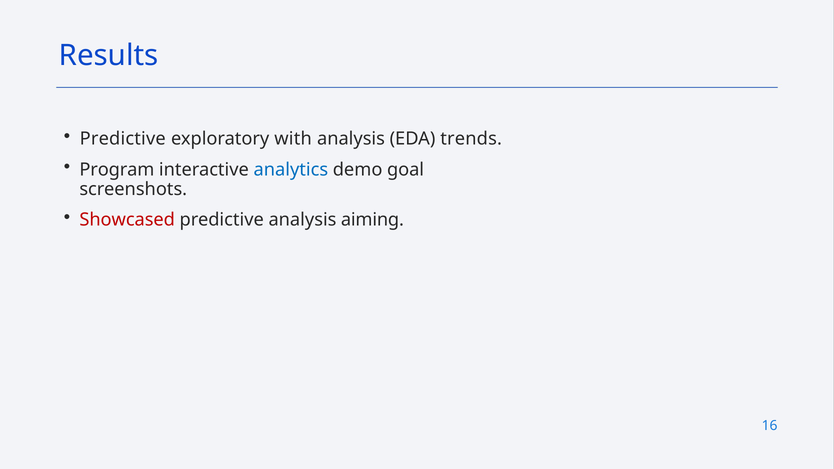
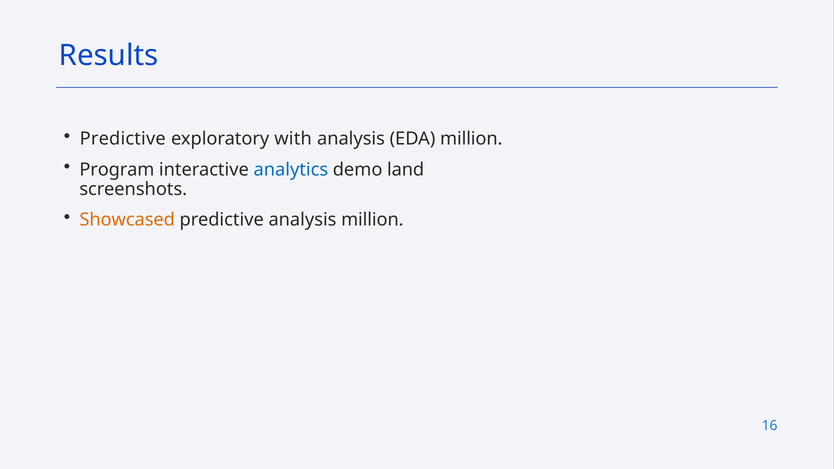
EDA trends: trends -> million
goal: goal -> land
Showcased colour: red -> orange
analysis aiming: aiming -> million
